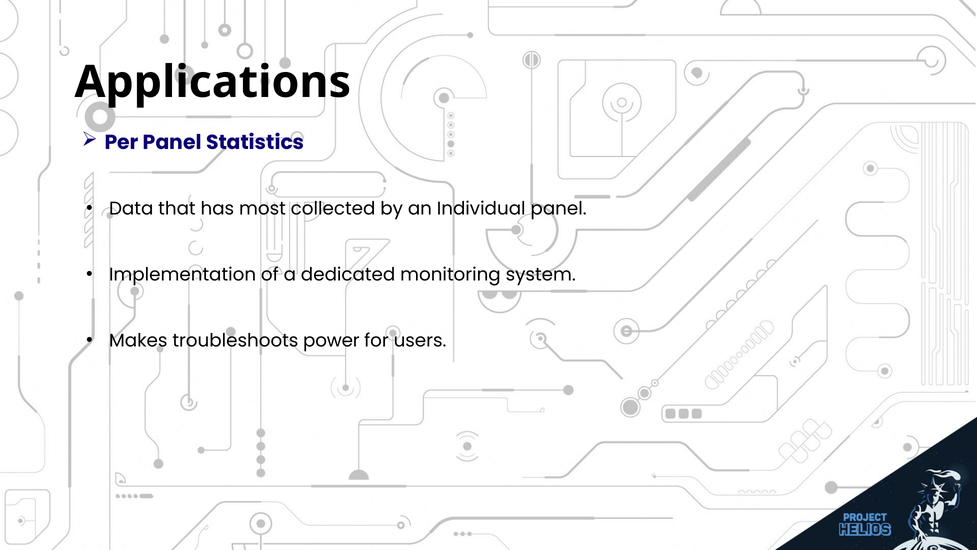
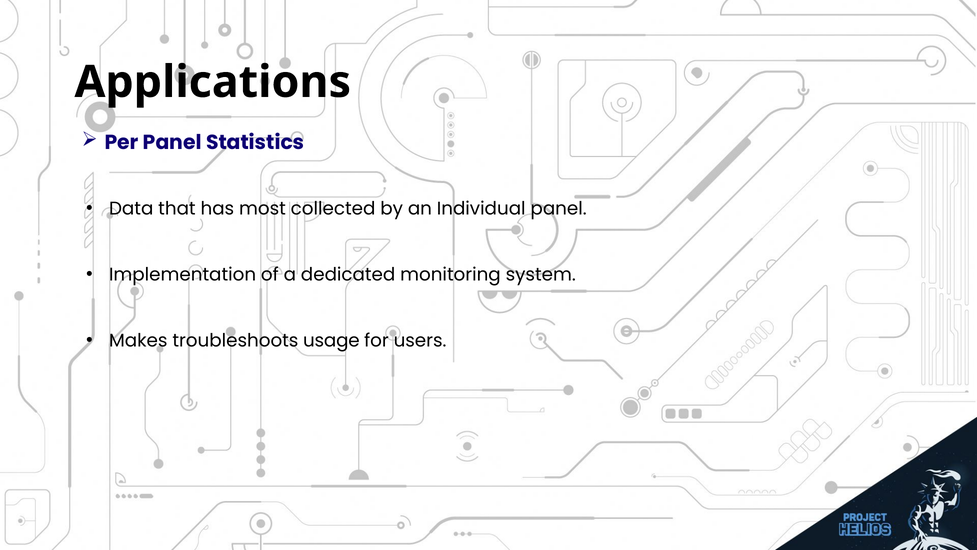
power: power -> usage
